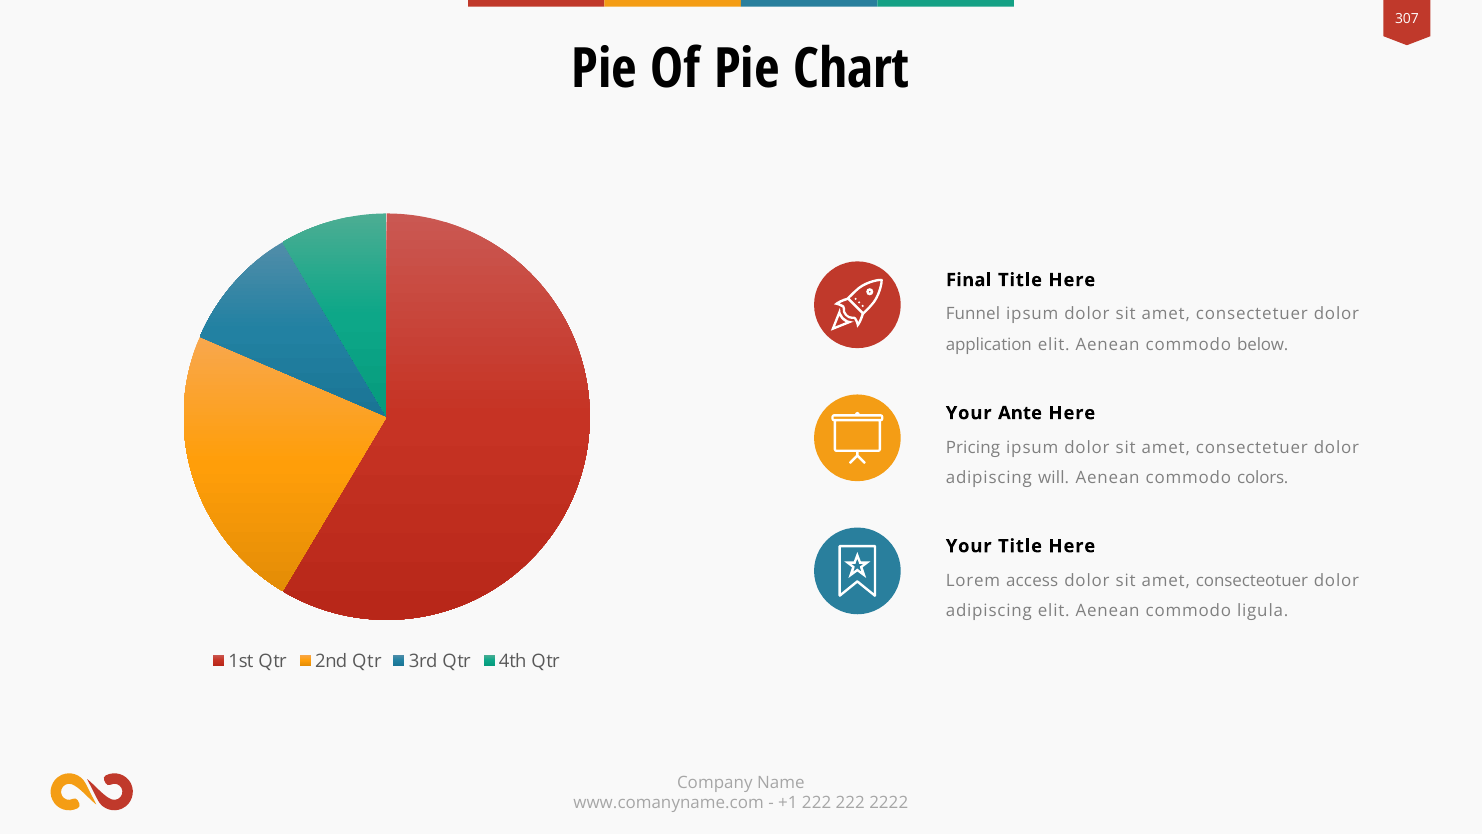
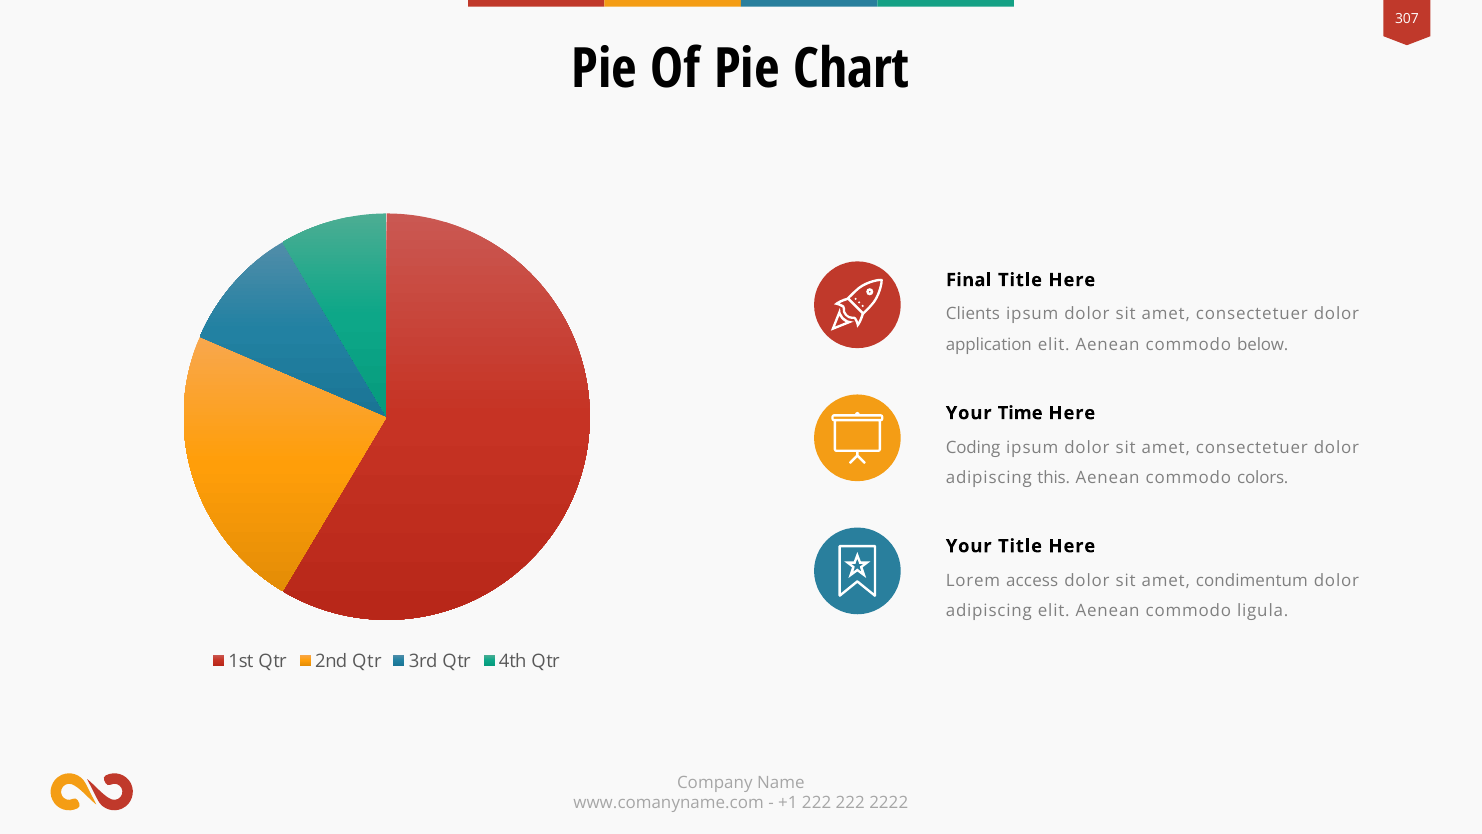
Funnel: Funnel -> Clients
Ante: Ante -> Time
Pricing: Pricing -> Coding
will: will -> this
consecteotuer: consecteotuer -> condimentum
